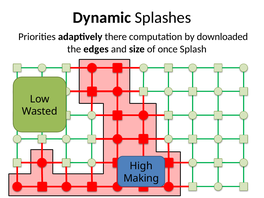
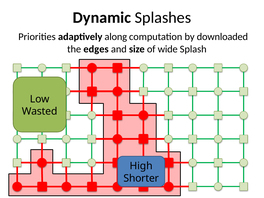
there: there -> along
once: once -> wide
Making: Making -> Shorter
